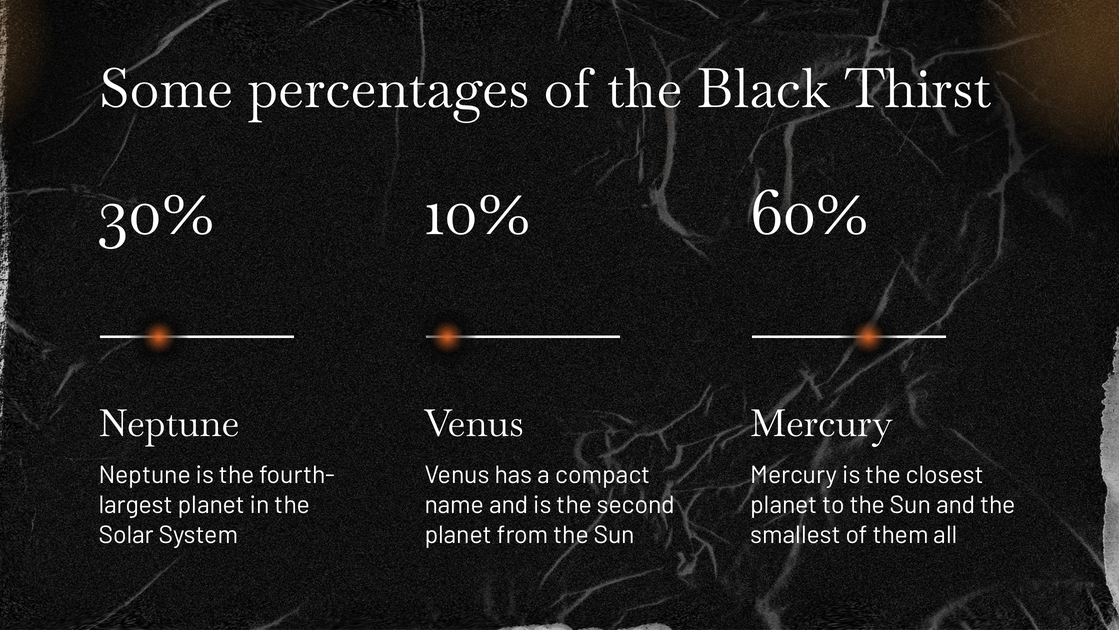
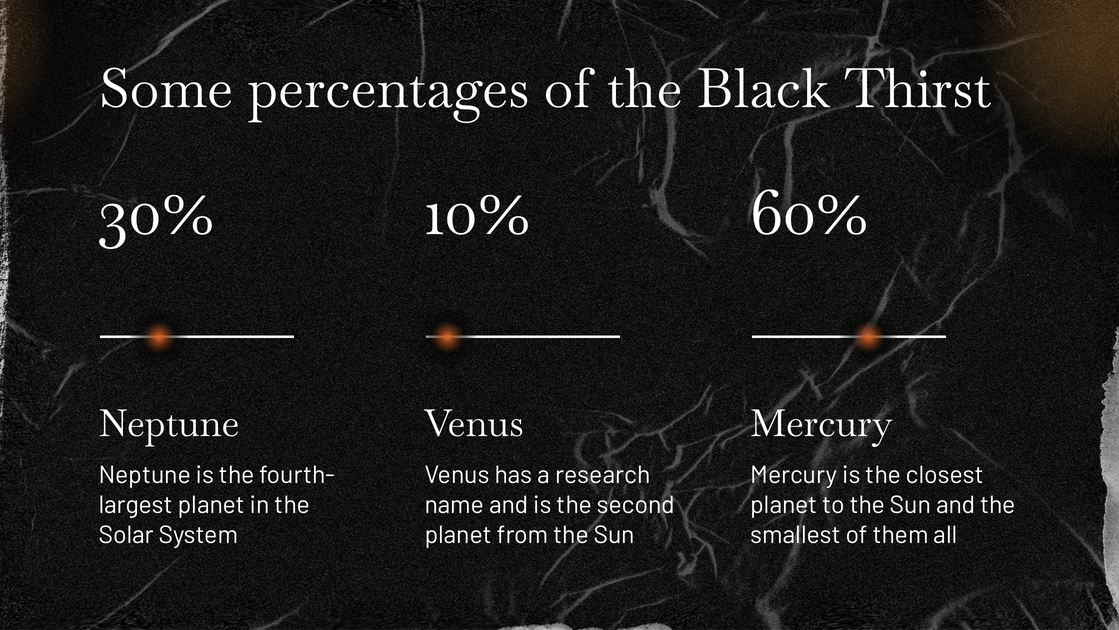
compact: compact -> research
